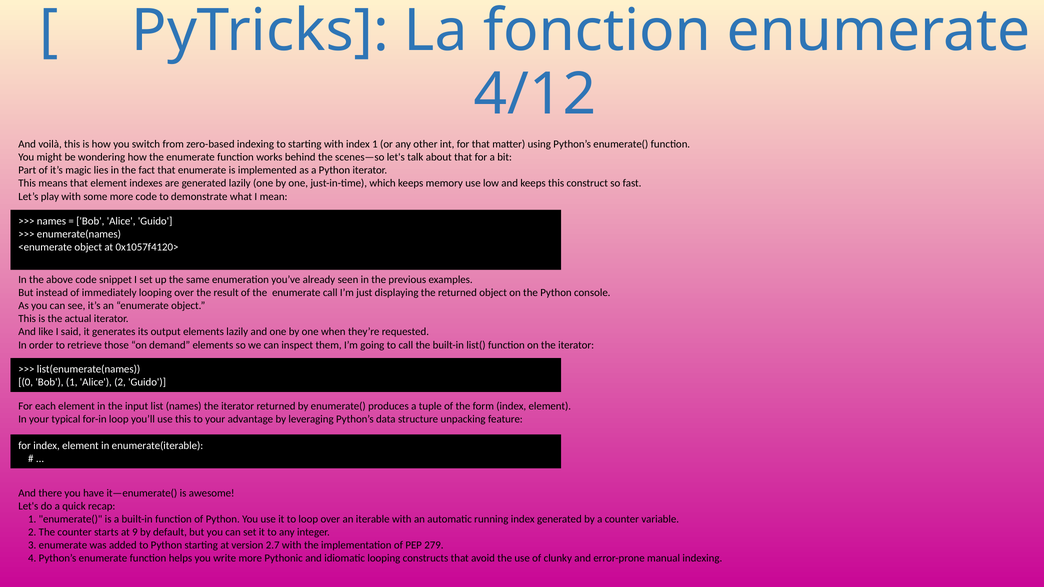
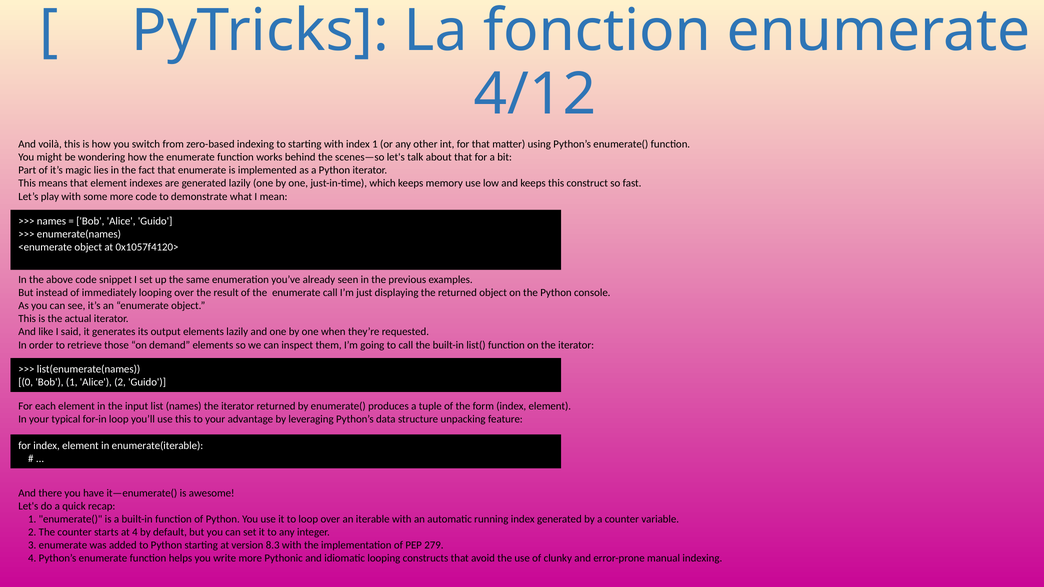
at 9: 9 -> 4
2.7: 2.7 -> 8.3
